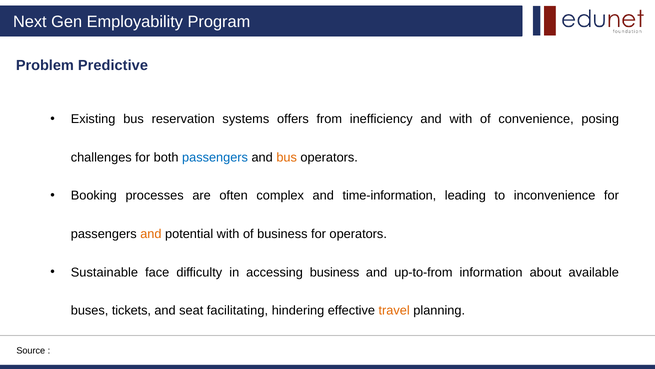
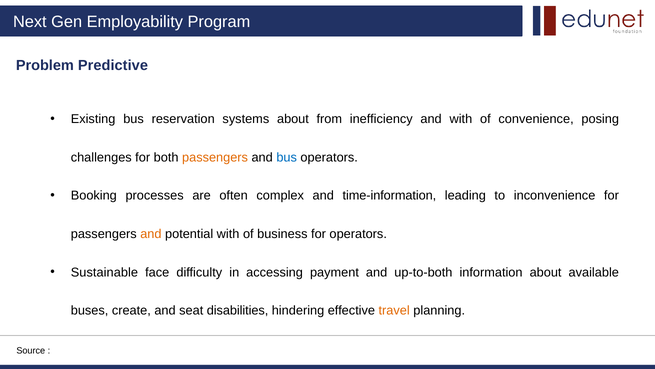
systems offers: offers -> about
passengers at (215, 157) colour: blue -> orange
bus at (287, 157) colour: orange -> blue
accessing business: business -> payment
up-to-from: up-to-from -> up-to-both
tickets: tickets -> create
facilitating: facilitating -> disabilities
